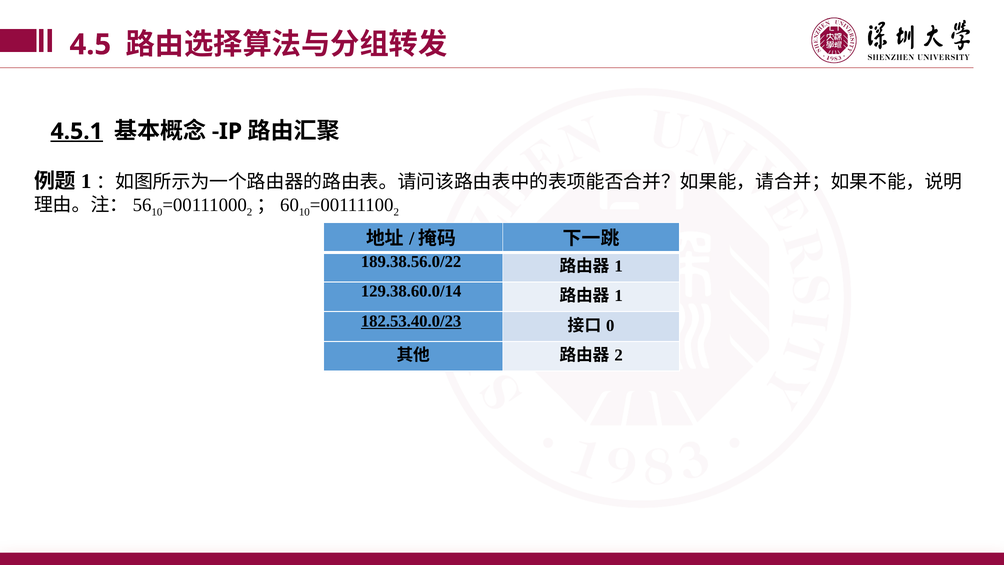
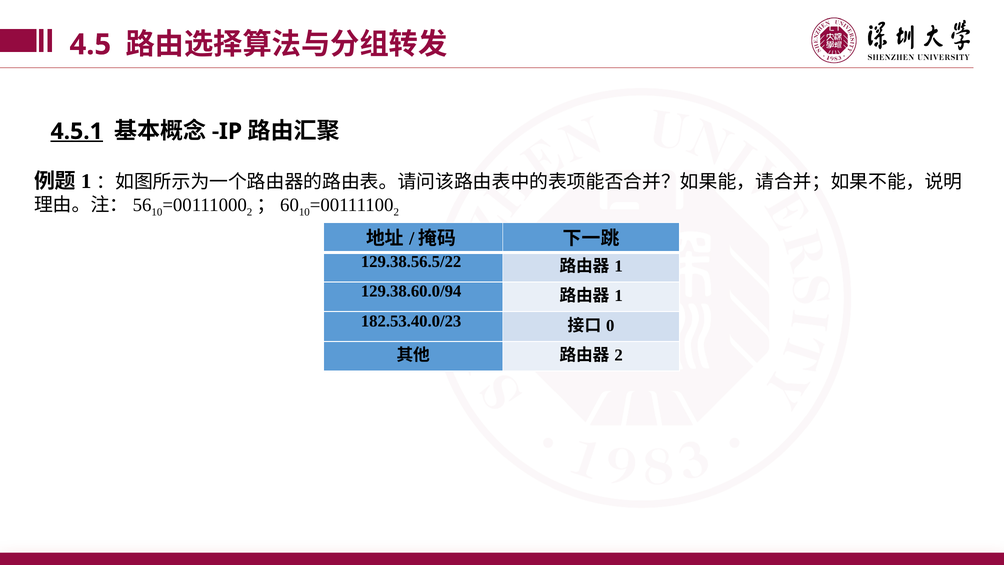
189.38.56.0/22: 189.38.56.0/22 -> 129.38.56.5/22
129.38.60.0/14: 129.38.60.0/14 -> 129.38.60.0/94
182.53.40.0/23 underline: present -> none
